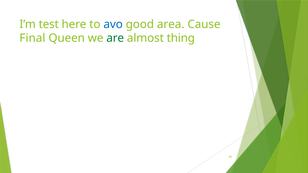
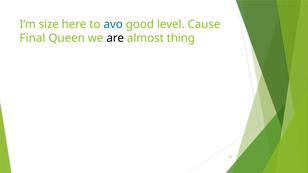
test: test -> size
area: area -> level
are colour: green -> black
